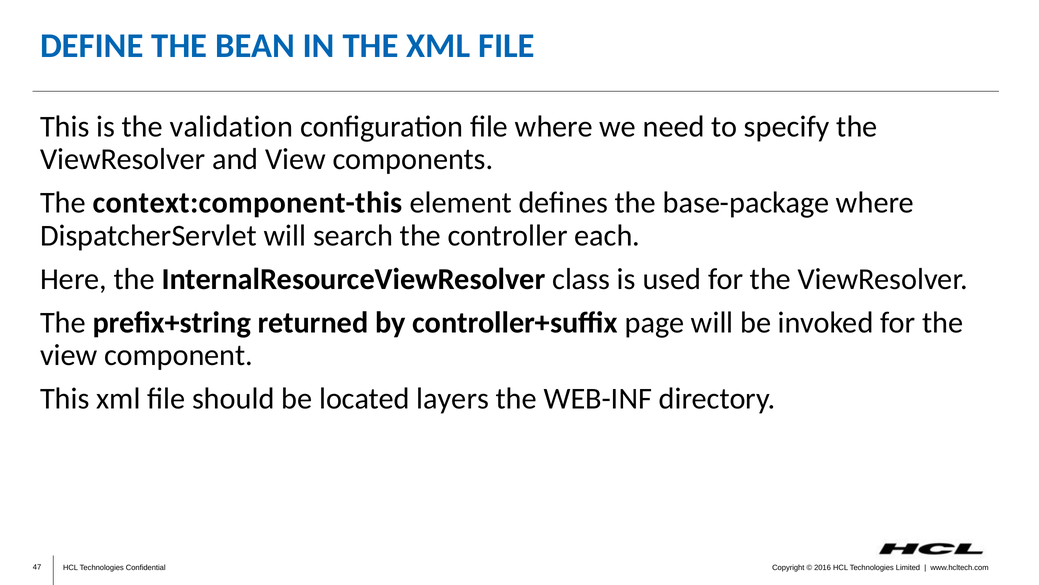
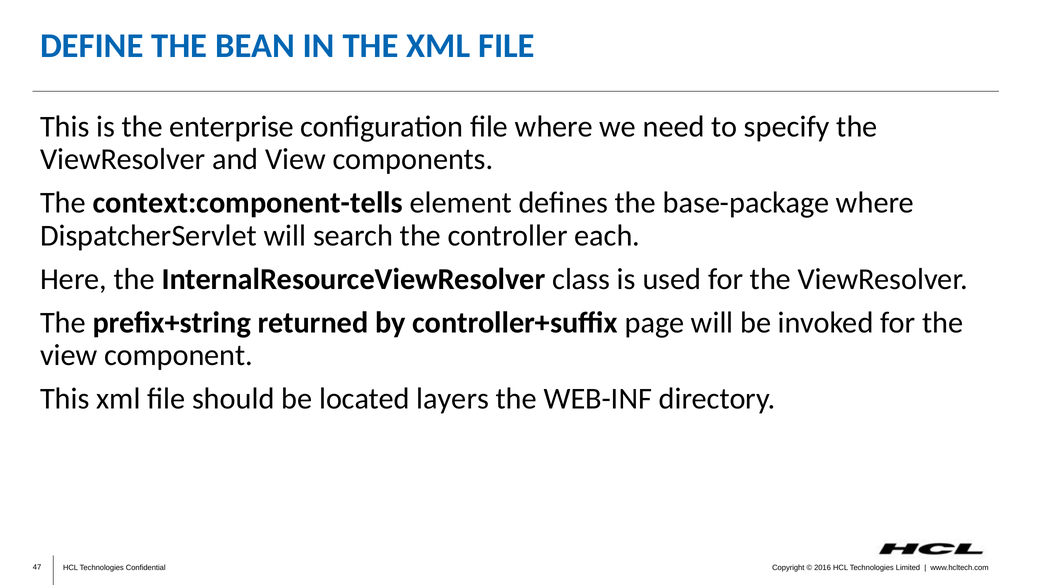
validation: validation -> enterprise
context:component-this: context:component-this -> context:component-tells
